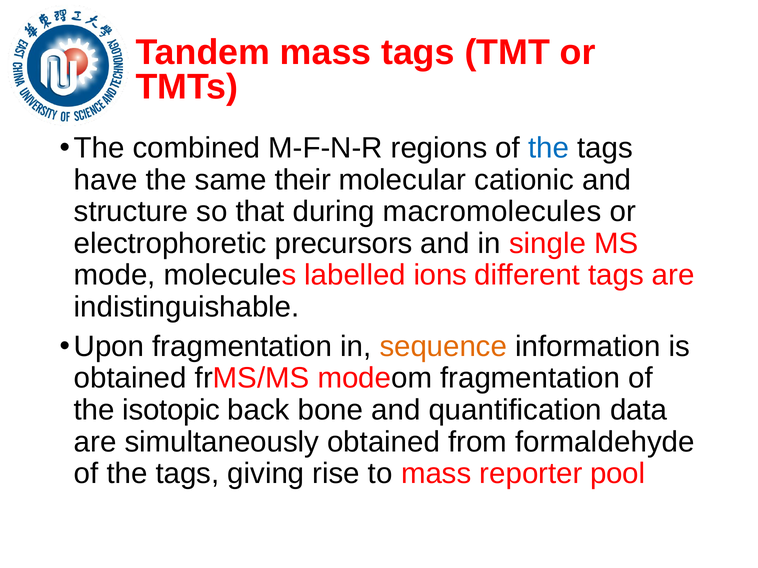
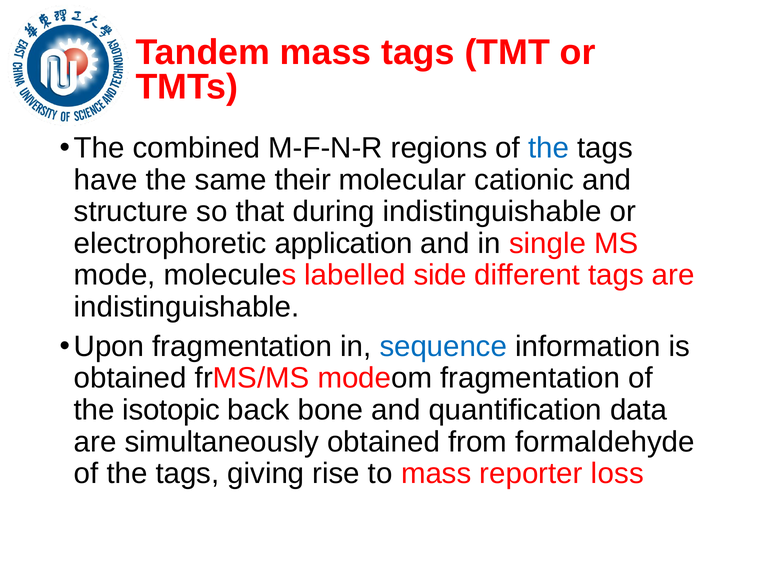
during macromolecules: macromolecules -> indistinguishable
precursors: precursors -> application
ions: ions -> side
sequence colour: orange -> blue
pool: pool -> loss
